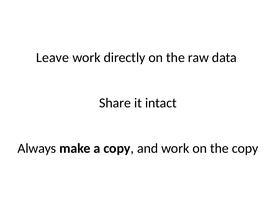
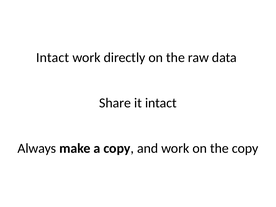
Leave at (53, 57): Leave -> Intact
